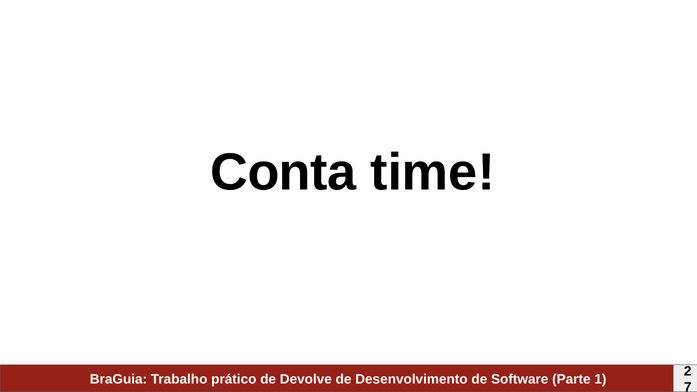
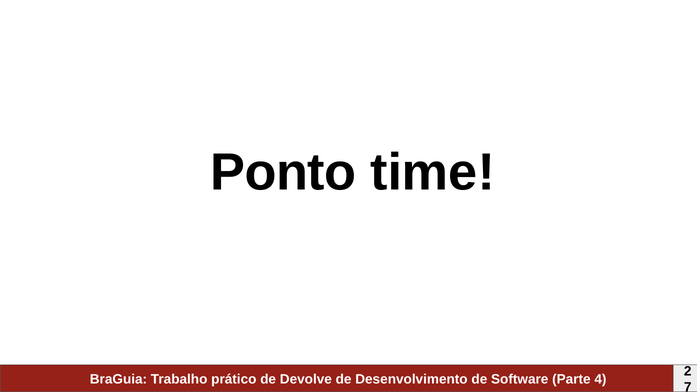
Conta: Conta -> Ponto
1: 1 -> 4
